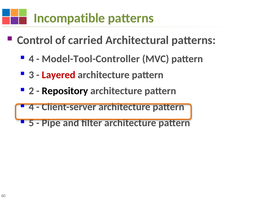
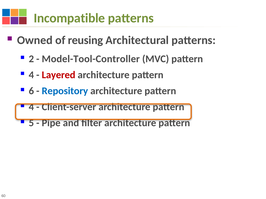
Control: Control -> Owned
carried: carried -> reusing
4 at (31, 59): 4 -> 2
3 at (31, 75): 3 -> 4
2: 2 -> 6
Repository colour: black -> blue
